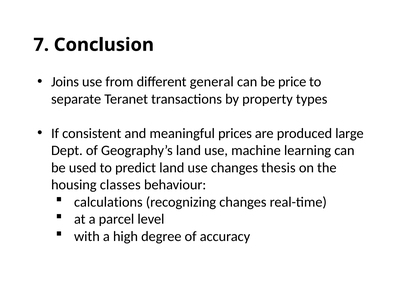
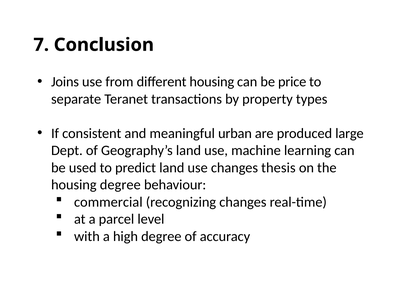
different general: general -> housing
prices: prices -> urban
housing classes: classes -> degree
calculations: calculations -> commercial
